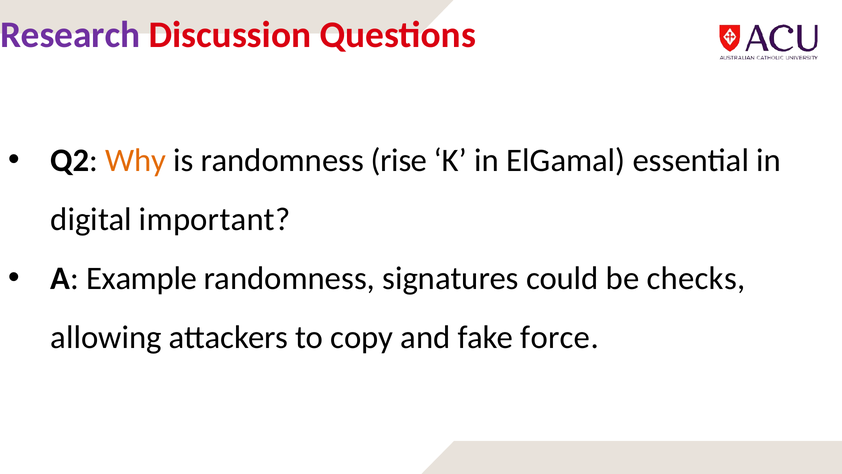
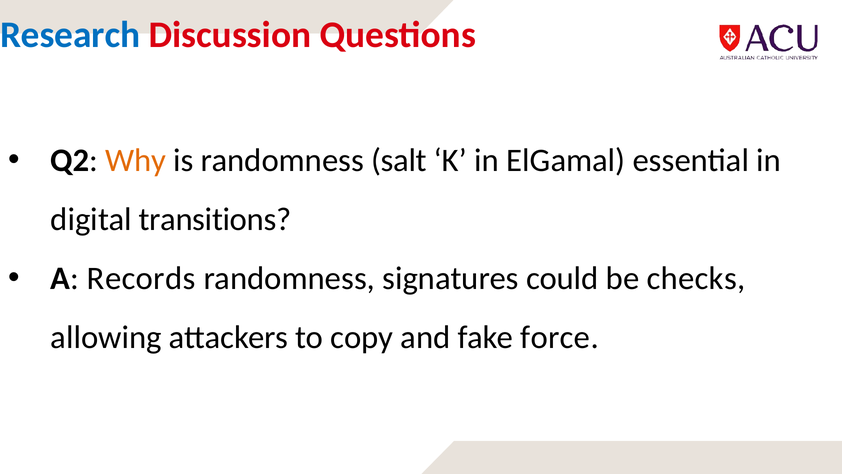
Research colour: purple -> blue
rise: rise -> salt
important: important -> transitions
Example: Example -> Records
